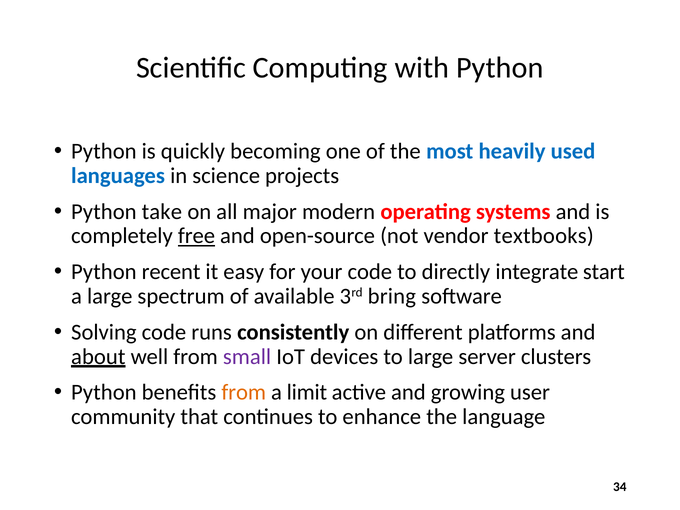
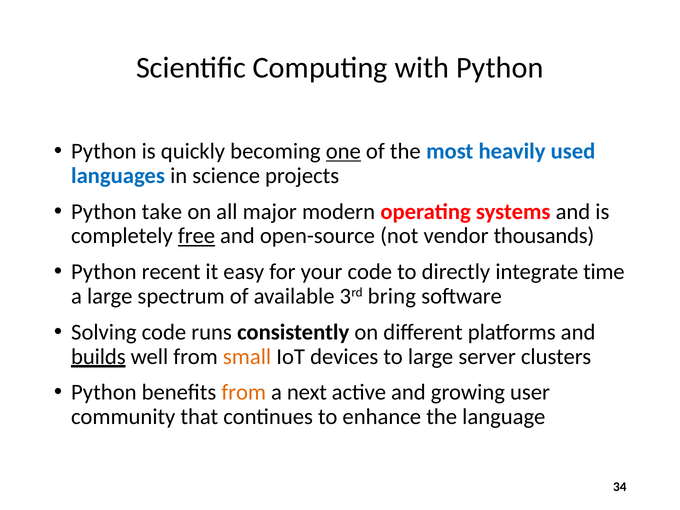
one underline: none -> present
textbooks: textbooks -> thousands
start: start -> time
about: about -> builds
small colour: purple -> orange
limit: limit -> next
